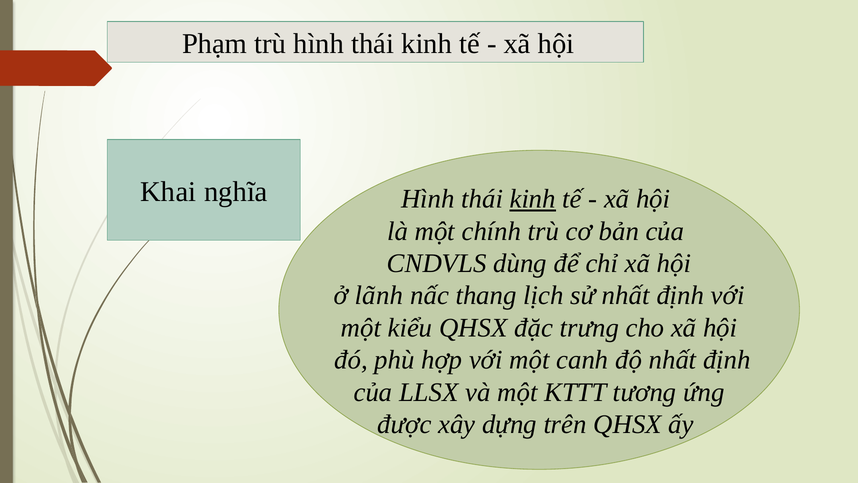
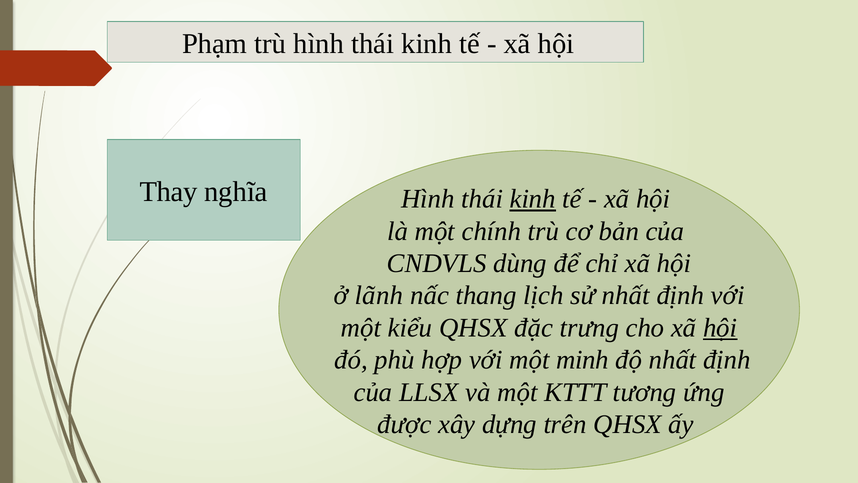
Khai: Khai -> Thay
hội at (720, 328) underline: none -> present
canh: canh -> minh
